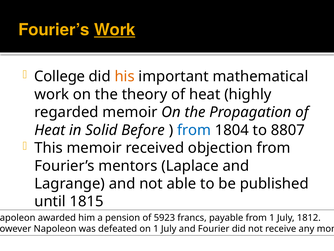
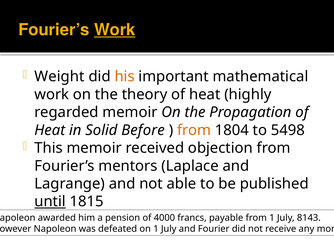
College: College -> Weight
from at (194, 130) colour: blue -> orange
8807: 8807 -> 5498
until underline: none -> present
5923: 5923 -> 4000
1812: 1812 -> 8143
